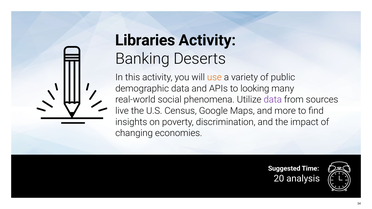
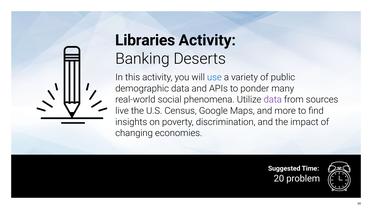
use colour: orange -> blue
looking: looking -> ponder
analysis: analysis -> problem
